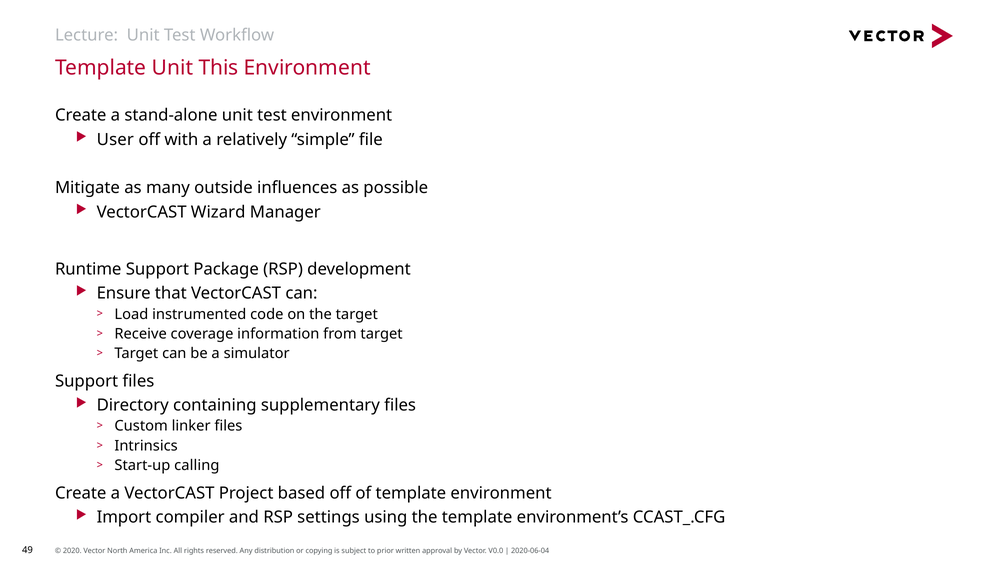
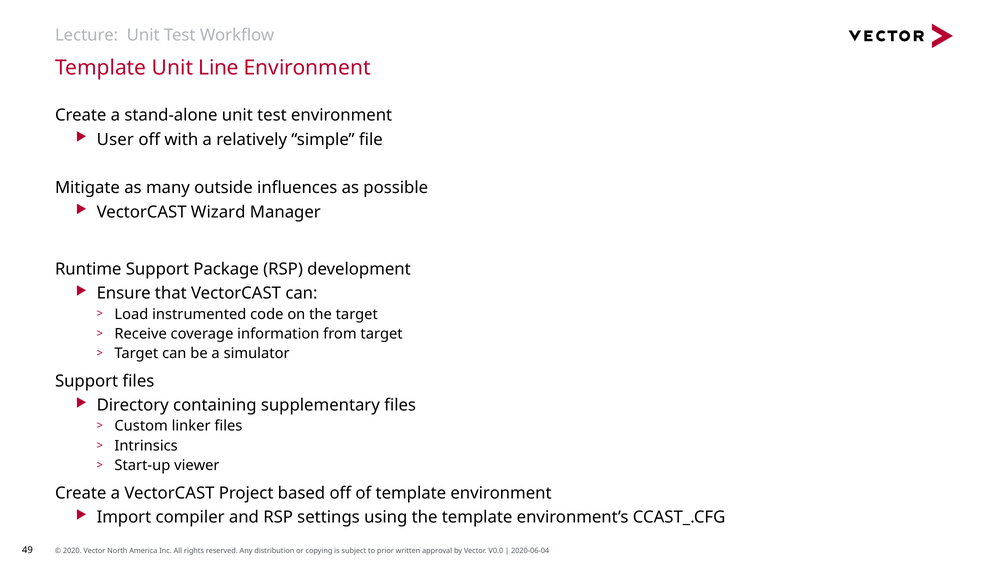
This: This -> Line
calling: calling -> viewer
